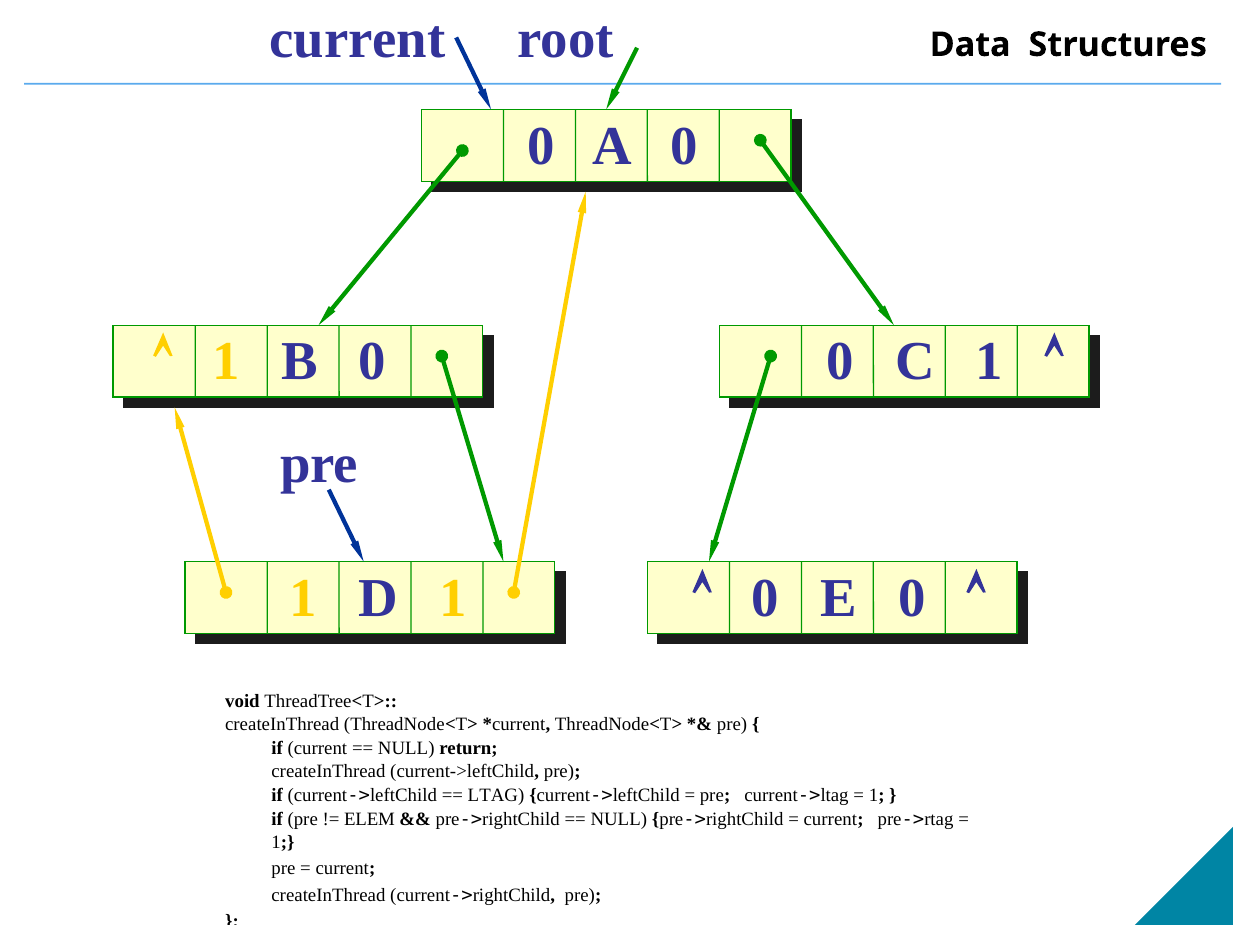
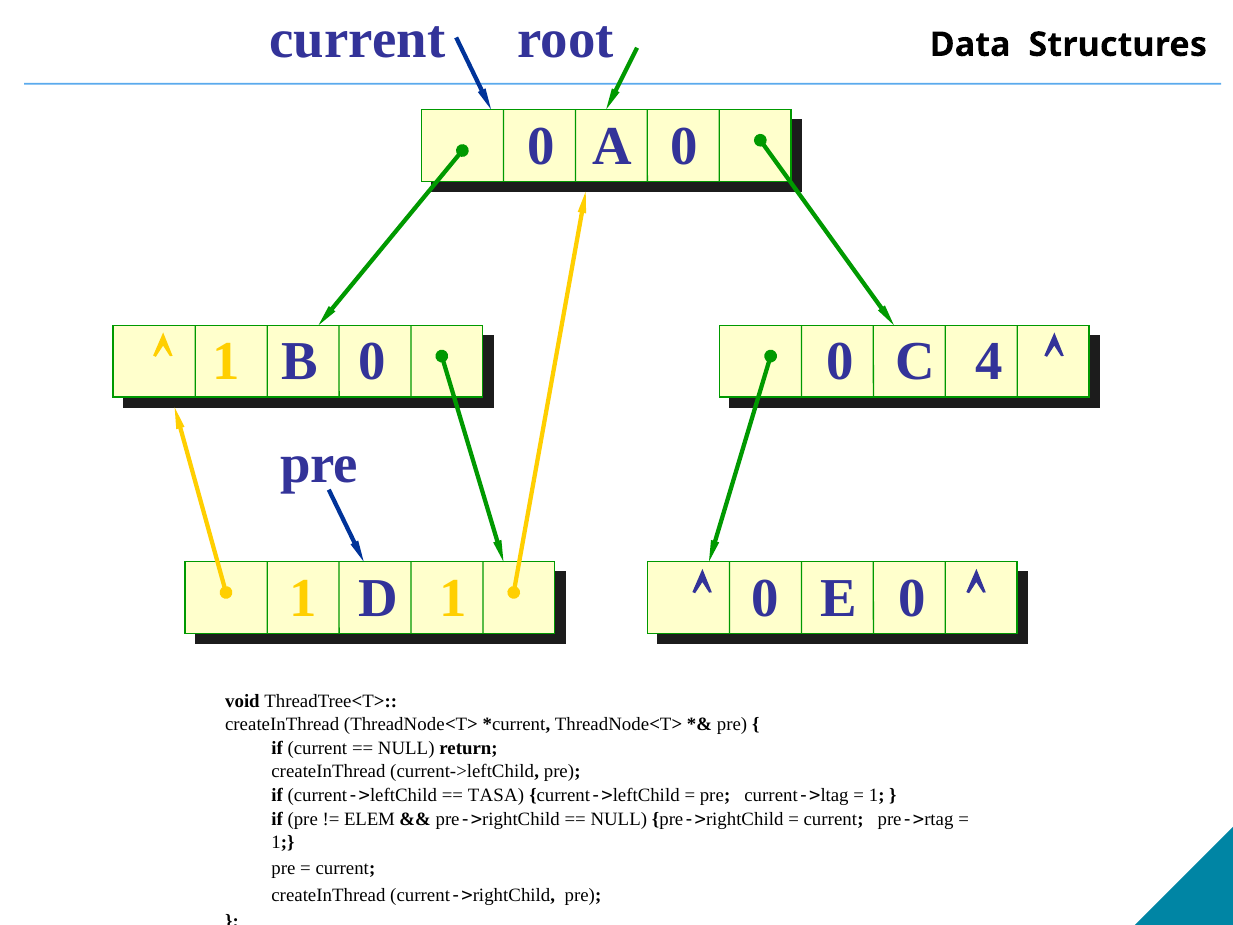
C 1: 1 -> 4
LTAG: LTAG -> TASA
